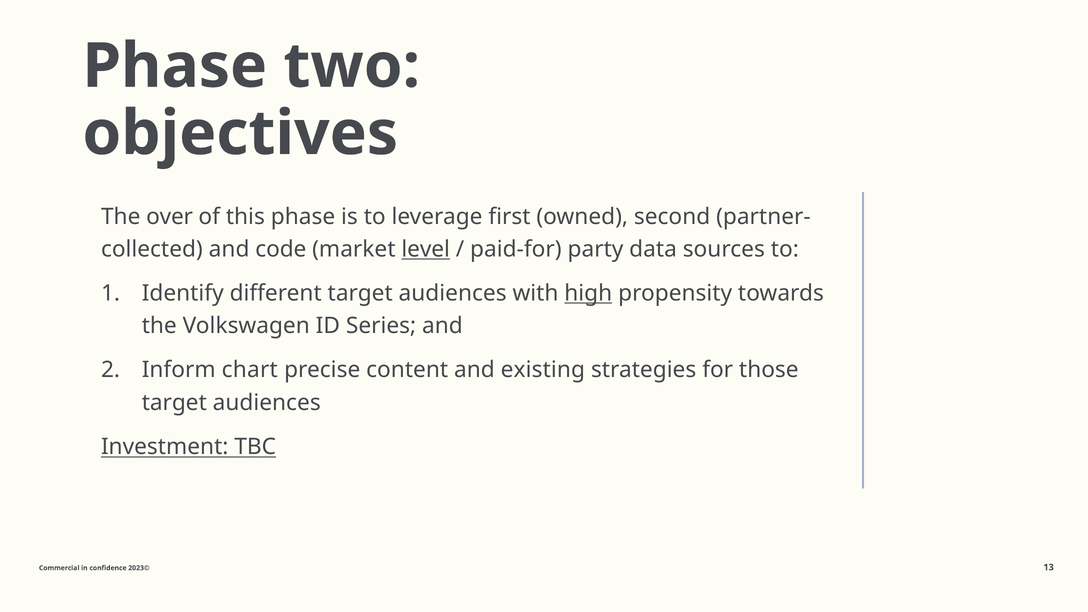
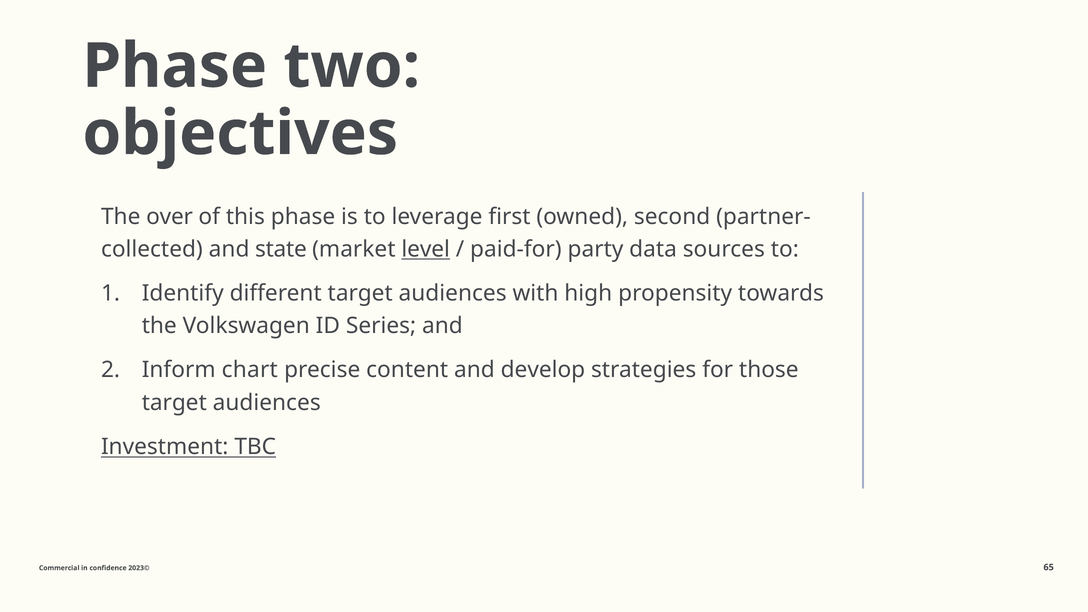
code: code -> state
high underline: present -> none
existing: existing -> develop
13: 13 -> 65
